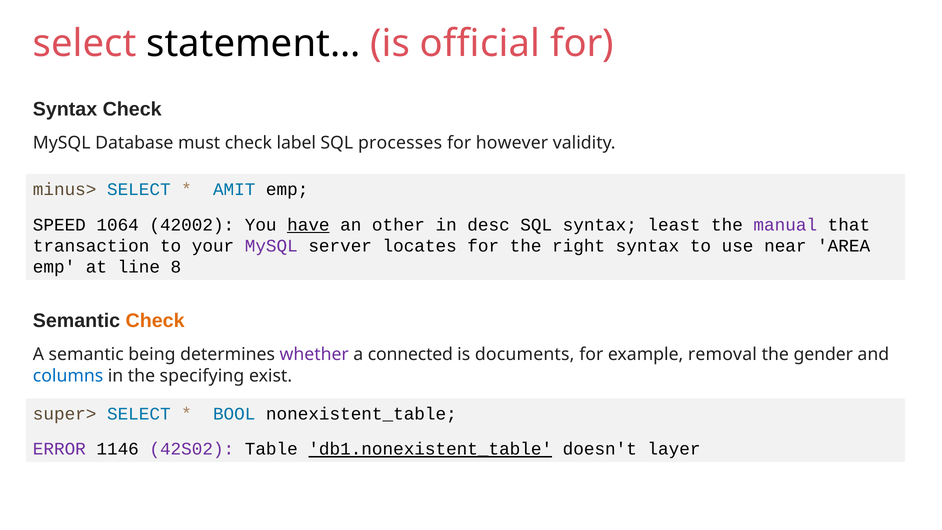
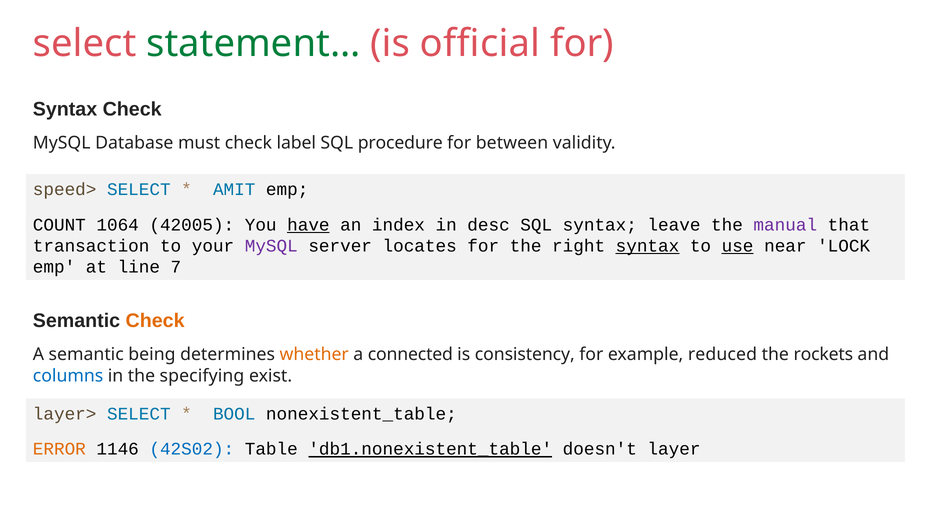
statement… colour: black -> green
processes: processes -> procedure
however: however -> between
minus>: minus> -> speed>
SPEED: SPEED -> COUNT
42002: 42002 -> 42005
other: other -> index
least: least -> leave
syntax at (647, 246) underline: none -> present
use underline: none -> present
AREA: AREA -> LOCK
8: 8 -> 7
whether colour: purple -> orange
documents: documents -> consistency
removal: removal -> reduced
gender: gender -> rockets
super>: super> -> layer>
ERROR colour: purple -> orange
42S02 colour: purple -> blue
